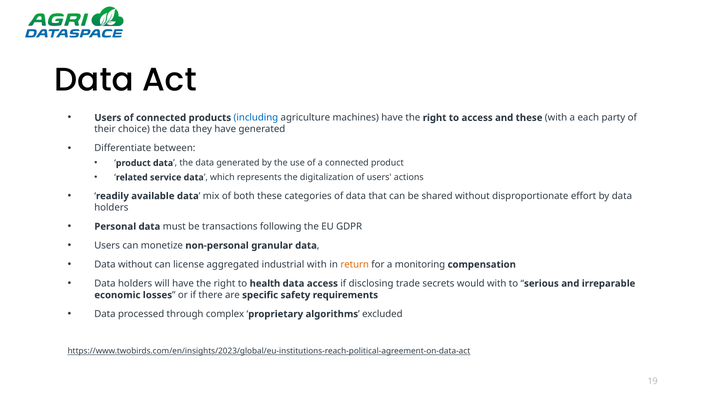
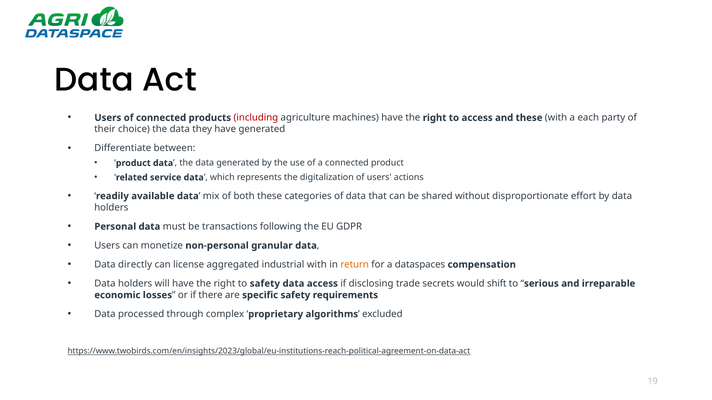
including colour: blue -> red
Data without: without -> directly
monitoring: monitoring -> dataspaces
to health: health -> safety
would with: with -> shift
